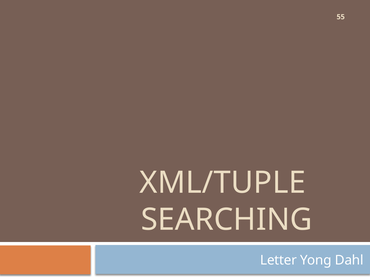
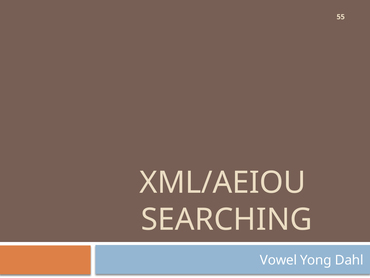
XML/TUPLE: XML/TUPLE -> XML/AEIOU
Letter: Letter -> Vowel
